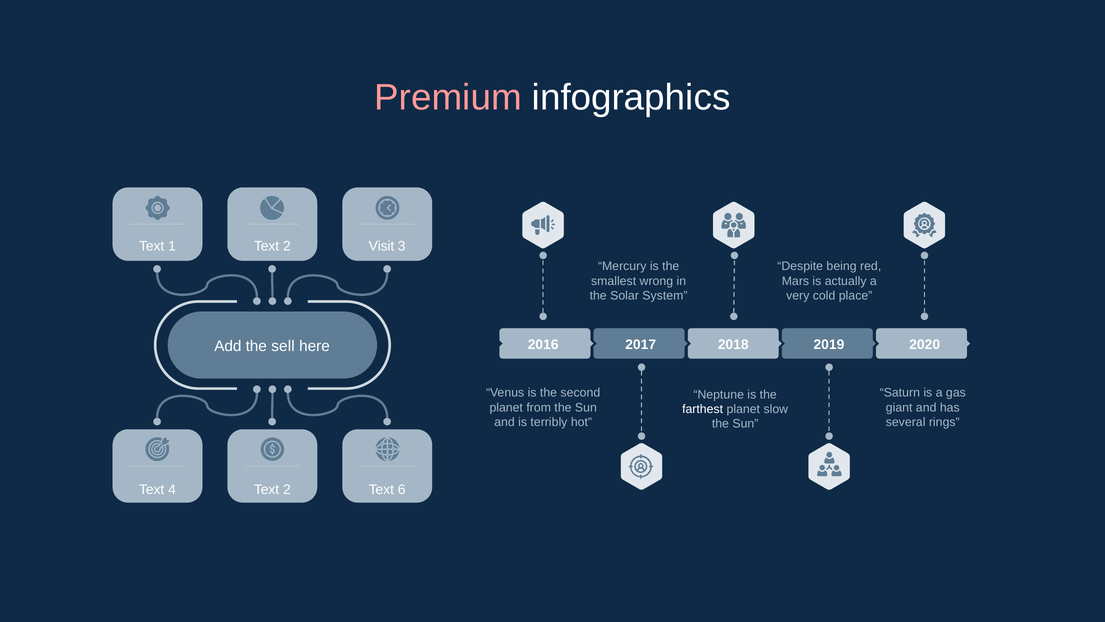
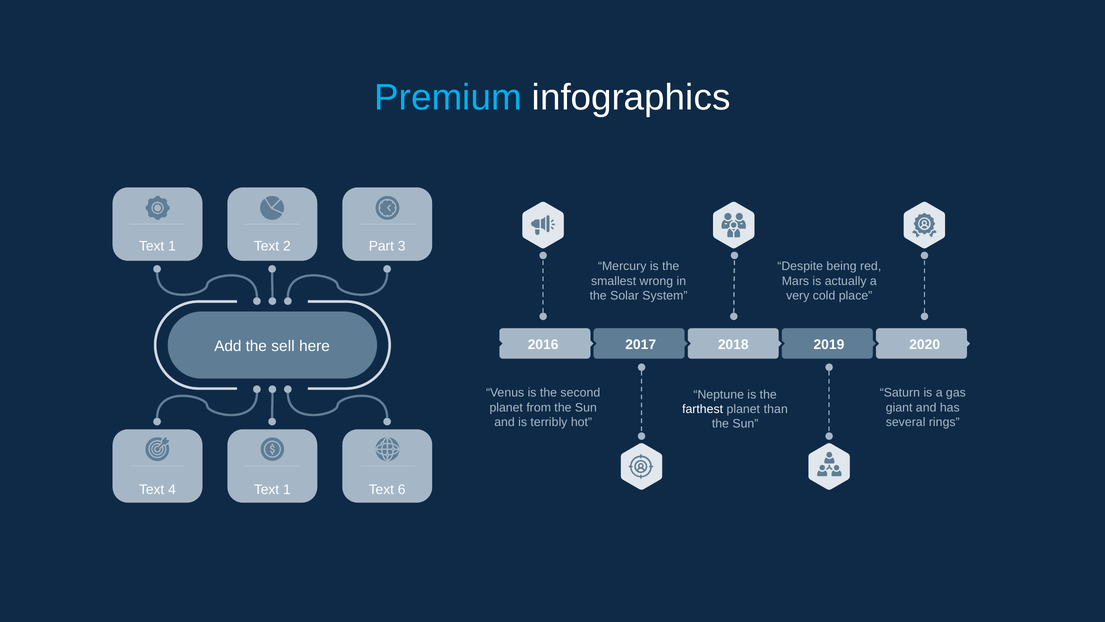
Premium colour: pink -> light blue
Visit: Visit -> Part
slow: slow -> than
4 Text 2: 2 -> 1
